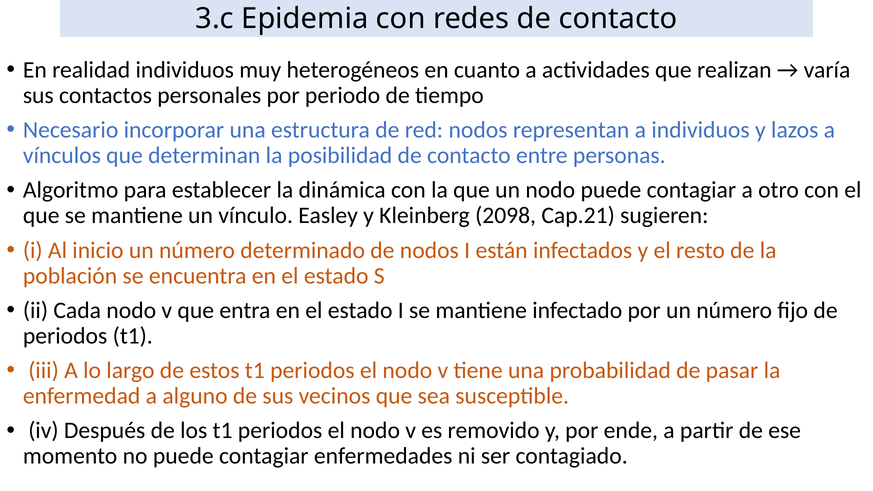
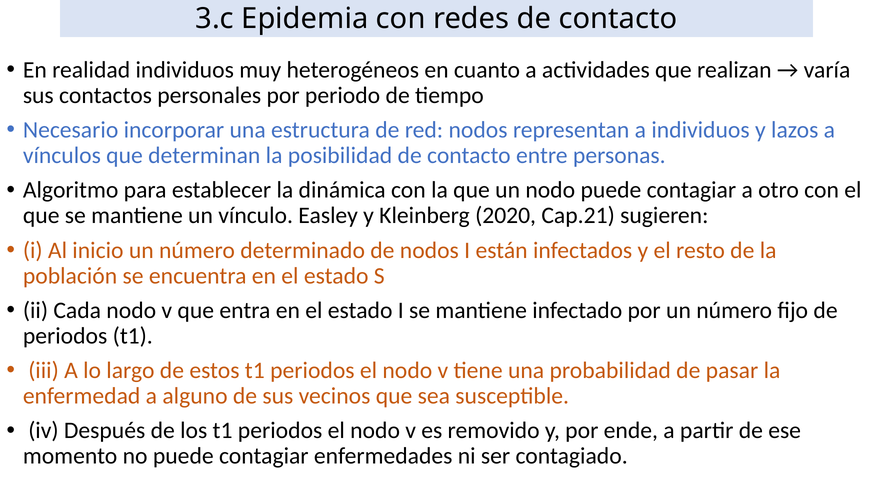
2098: 2098 -> 2020
